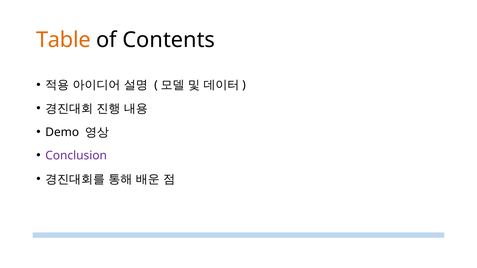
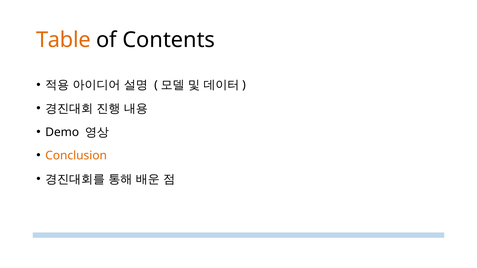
Conclusion colour: purple -> orange
